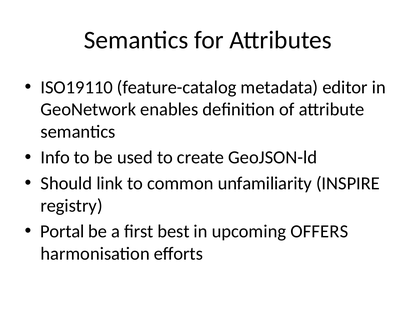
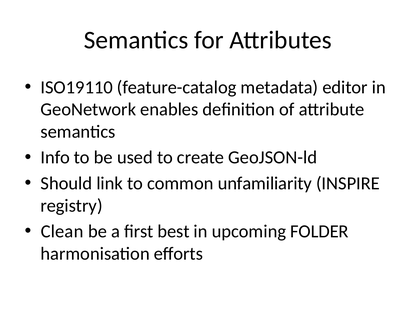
Portal: Portal -> Clean
OFFERS: OFFERS -> FOLDER
